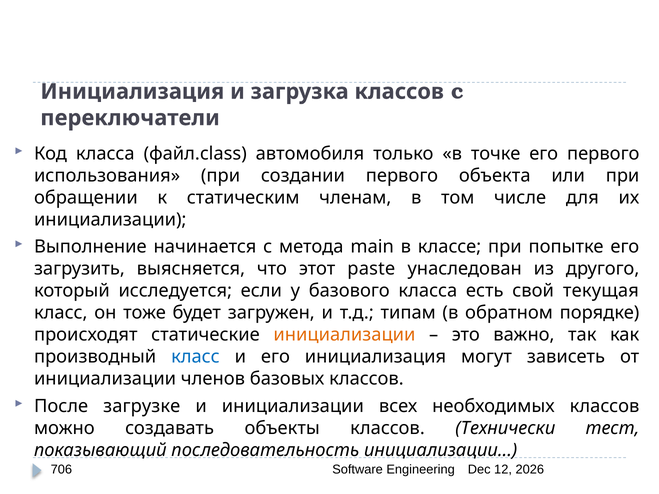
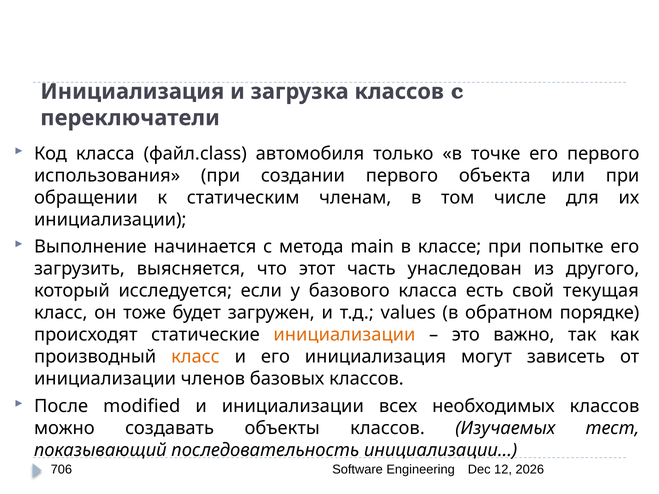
paste: paste -> часть
типам: типам -> values
класс at (195, 357) colour: blue -> orange
загрузке: загрузке -> modified
Технически: Технически -> Изучаемых
